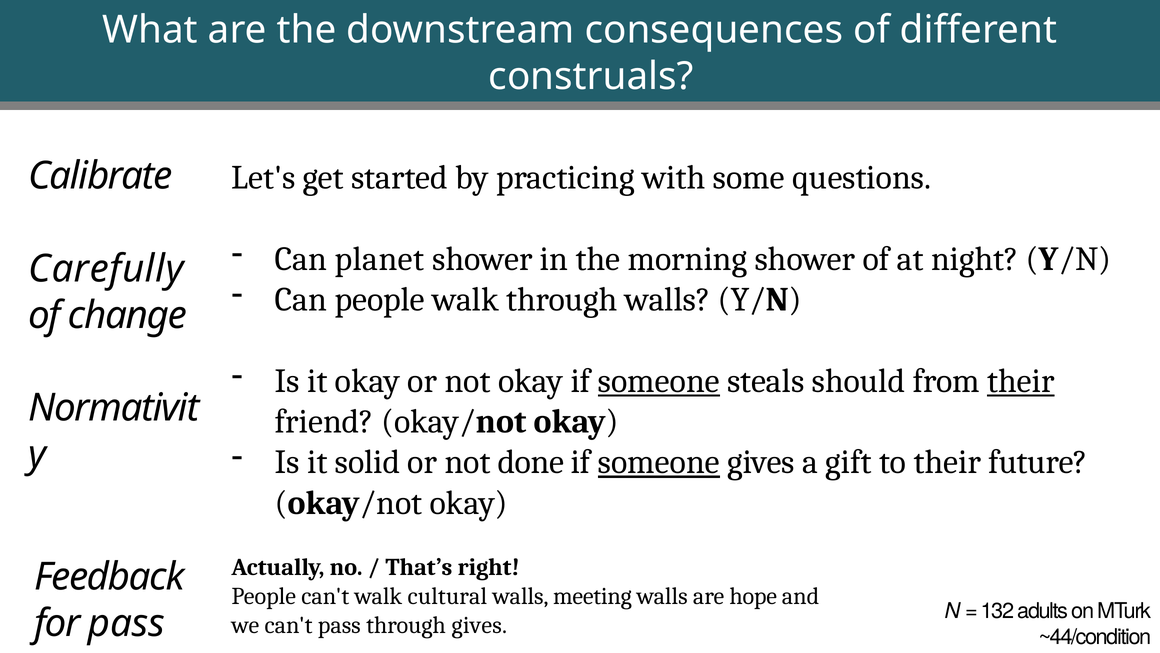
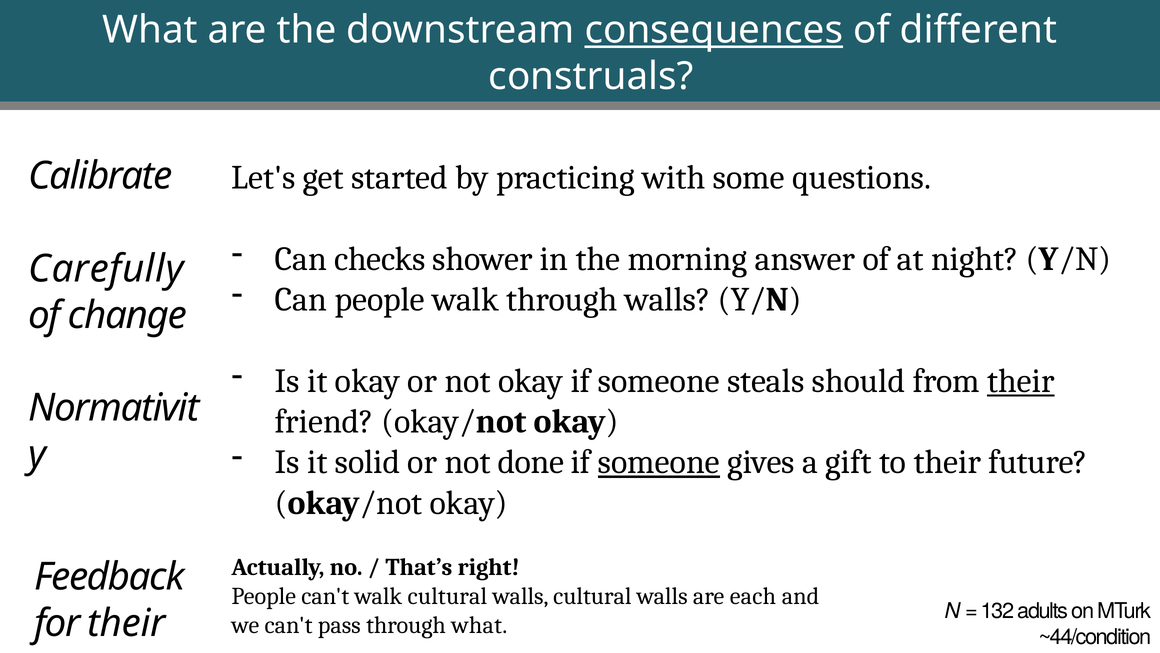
consequences underline: none -> present
planet: planet -> checks
morning shower: shower -> answer
someone at (659, 381) underline: present -> none
walls meeting: meeting -> cultural
hope: hope -> each
for pass: pass -> their
through gives: gives -> what
